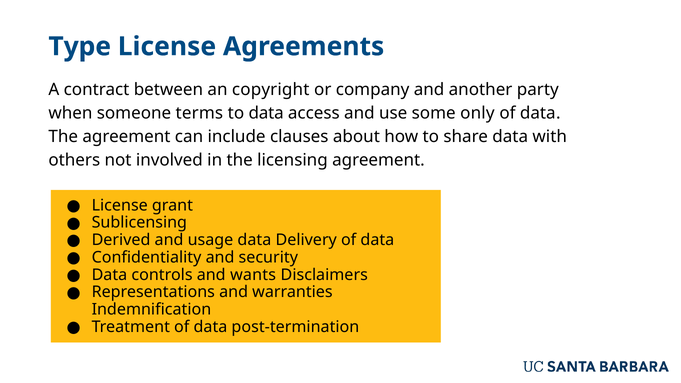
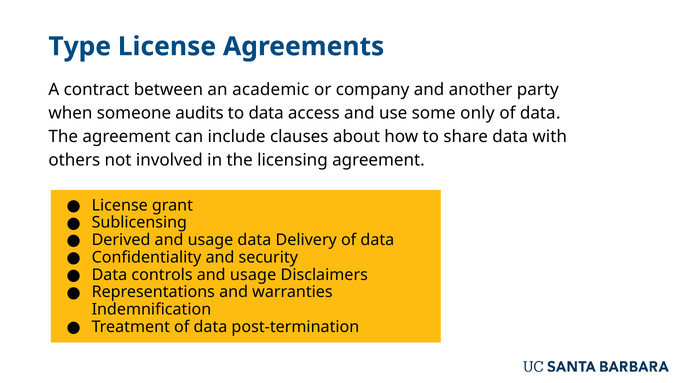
copyright: copyright -> academic
terms: terms -> audits
controls and wants: wants -> usage
